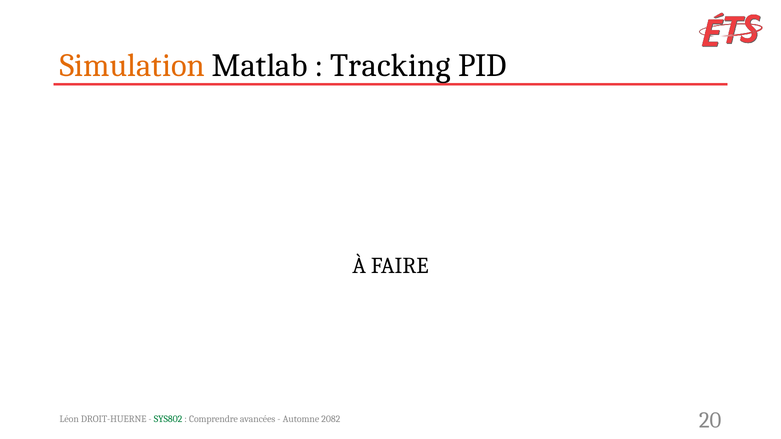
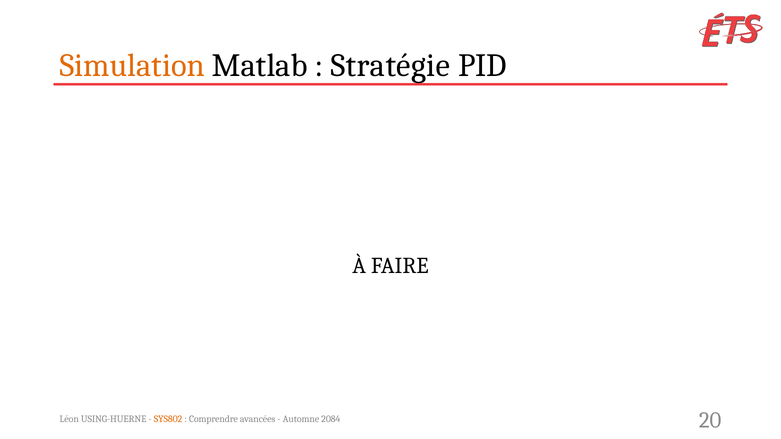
Tracking: Tracking -> Stratégie
DROIT-HUERNE: DROIT-HUERNE -> USING-HUERNE
SYS802 colour: green -> orange
2082: 2082 -> 2084
